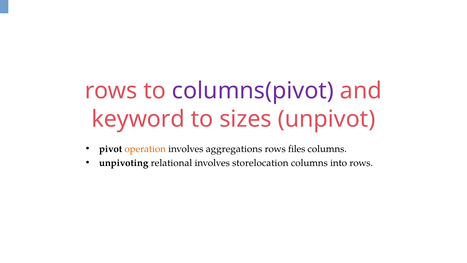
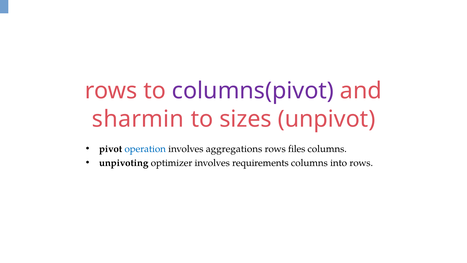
keyword: keyword -> sharmin
operation colour: orange -> blue
relational: relational -> optimizer
storelocation: storelocation -> requirements
